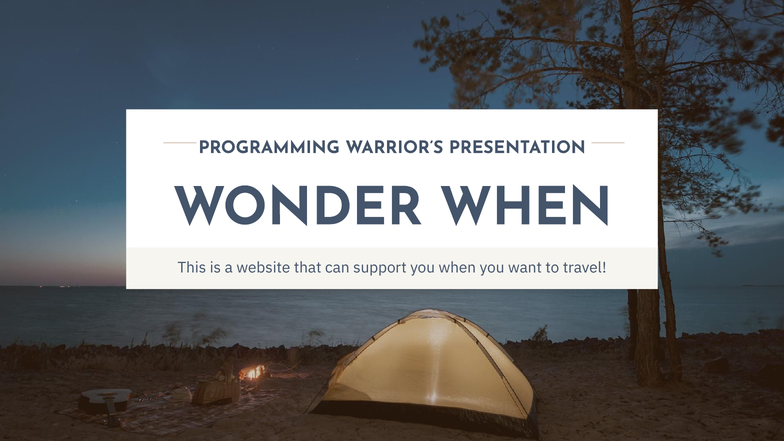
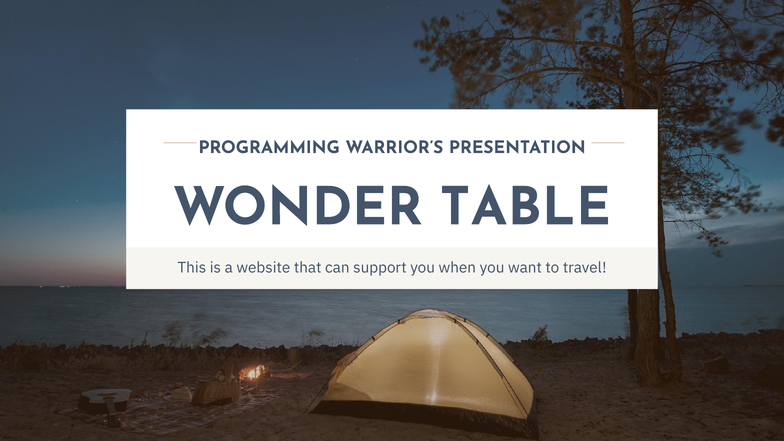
WONDER WHEN: WHEN -> TABLE
